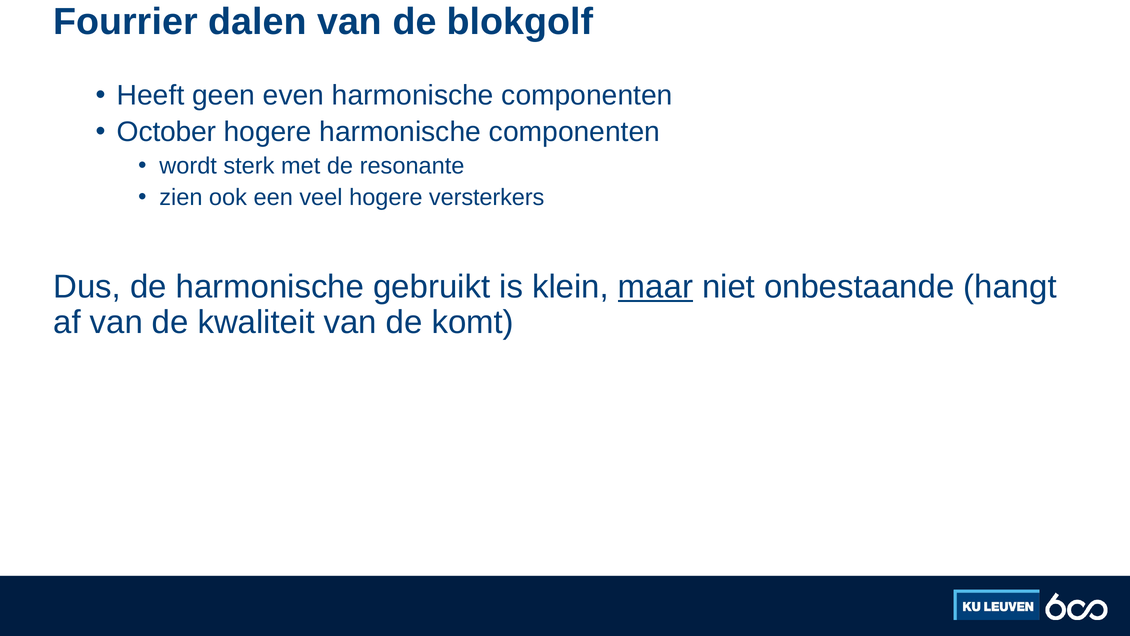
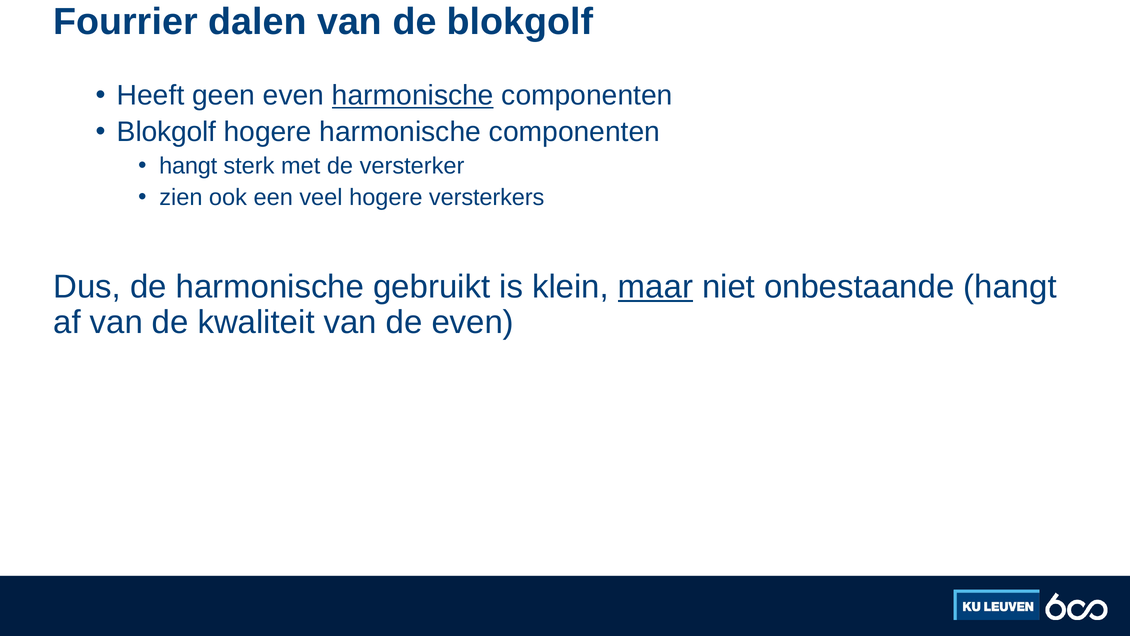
harmonische at (413, 96) underline: none -> present
October at (167, 132): October -> Blokgolf
wordt at (188, 166): wordt -> hangt
resonante: resonante -> versterker
de komt: komt -> even
